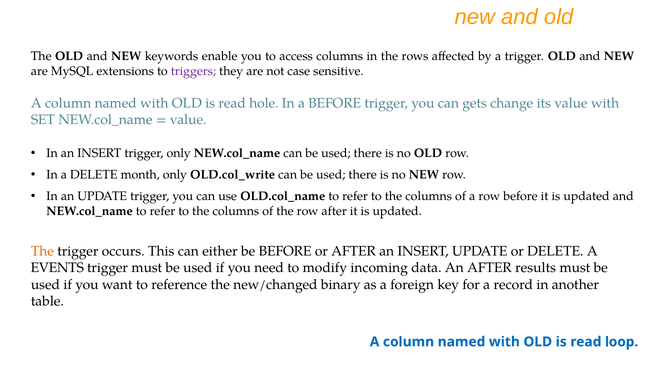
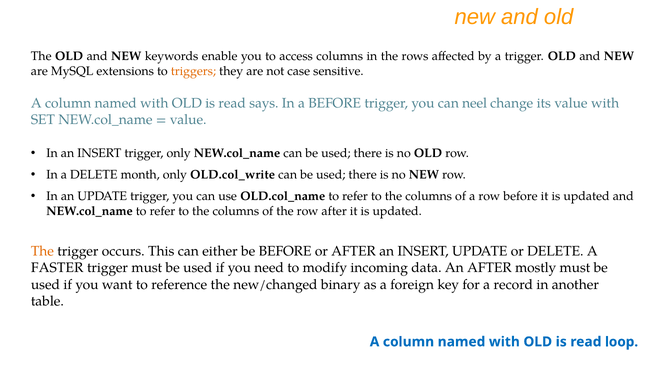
triggers colour: purple -> orange
hole: hole -> says
gets: gets -> neel
EVENTS: EVENTS -> FASTER
results: results -> mostly
